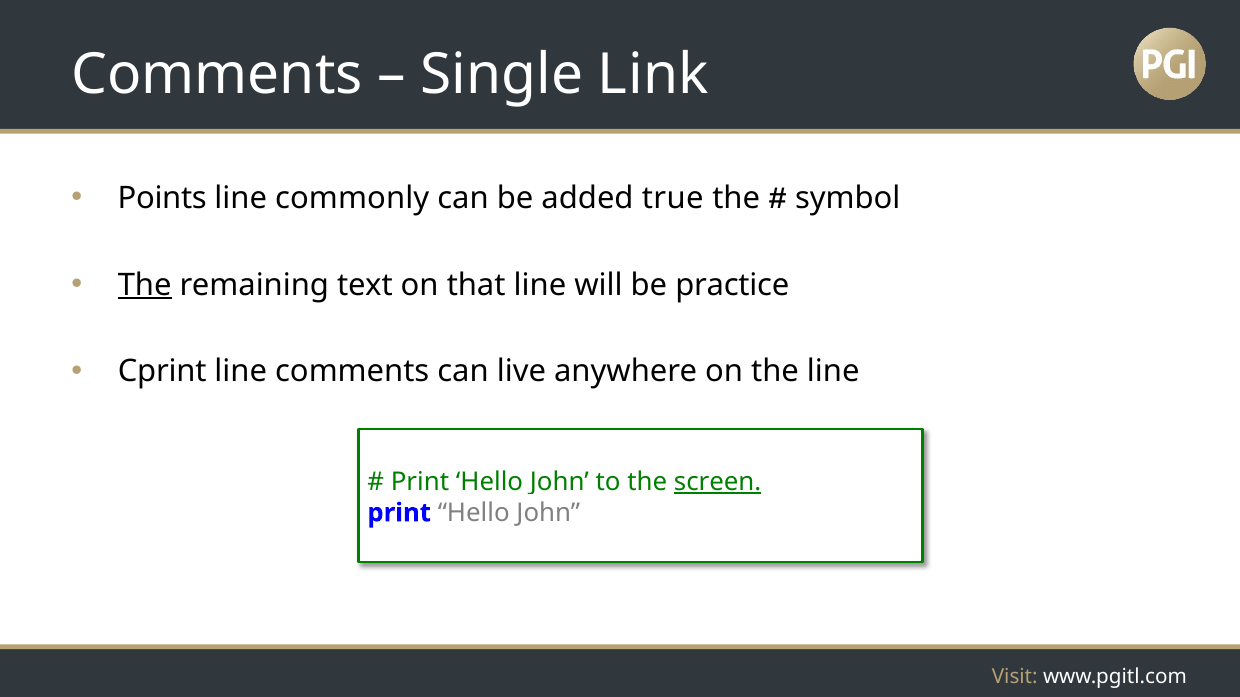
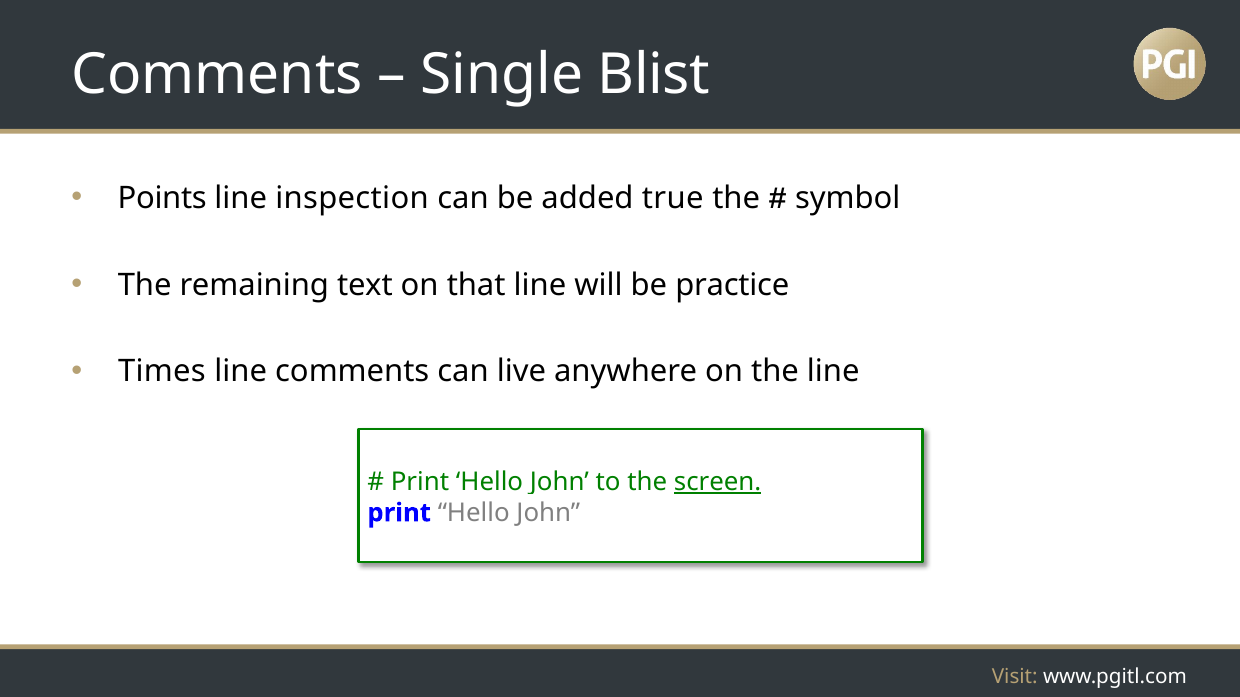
Link: Link -> Blist
commonly: commonly -> inspection
The at (145, 285) underline: present -> none
Cprint: Cprint -> Times
